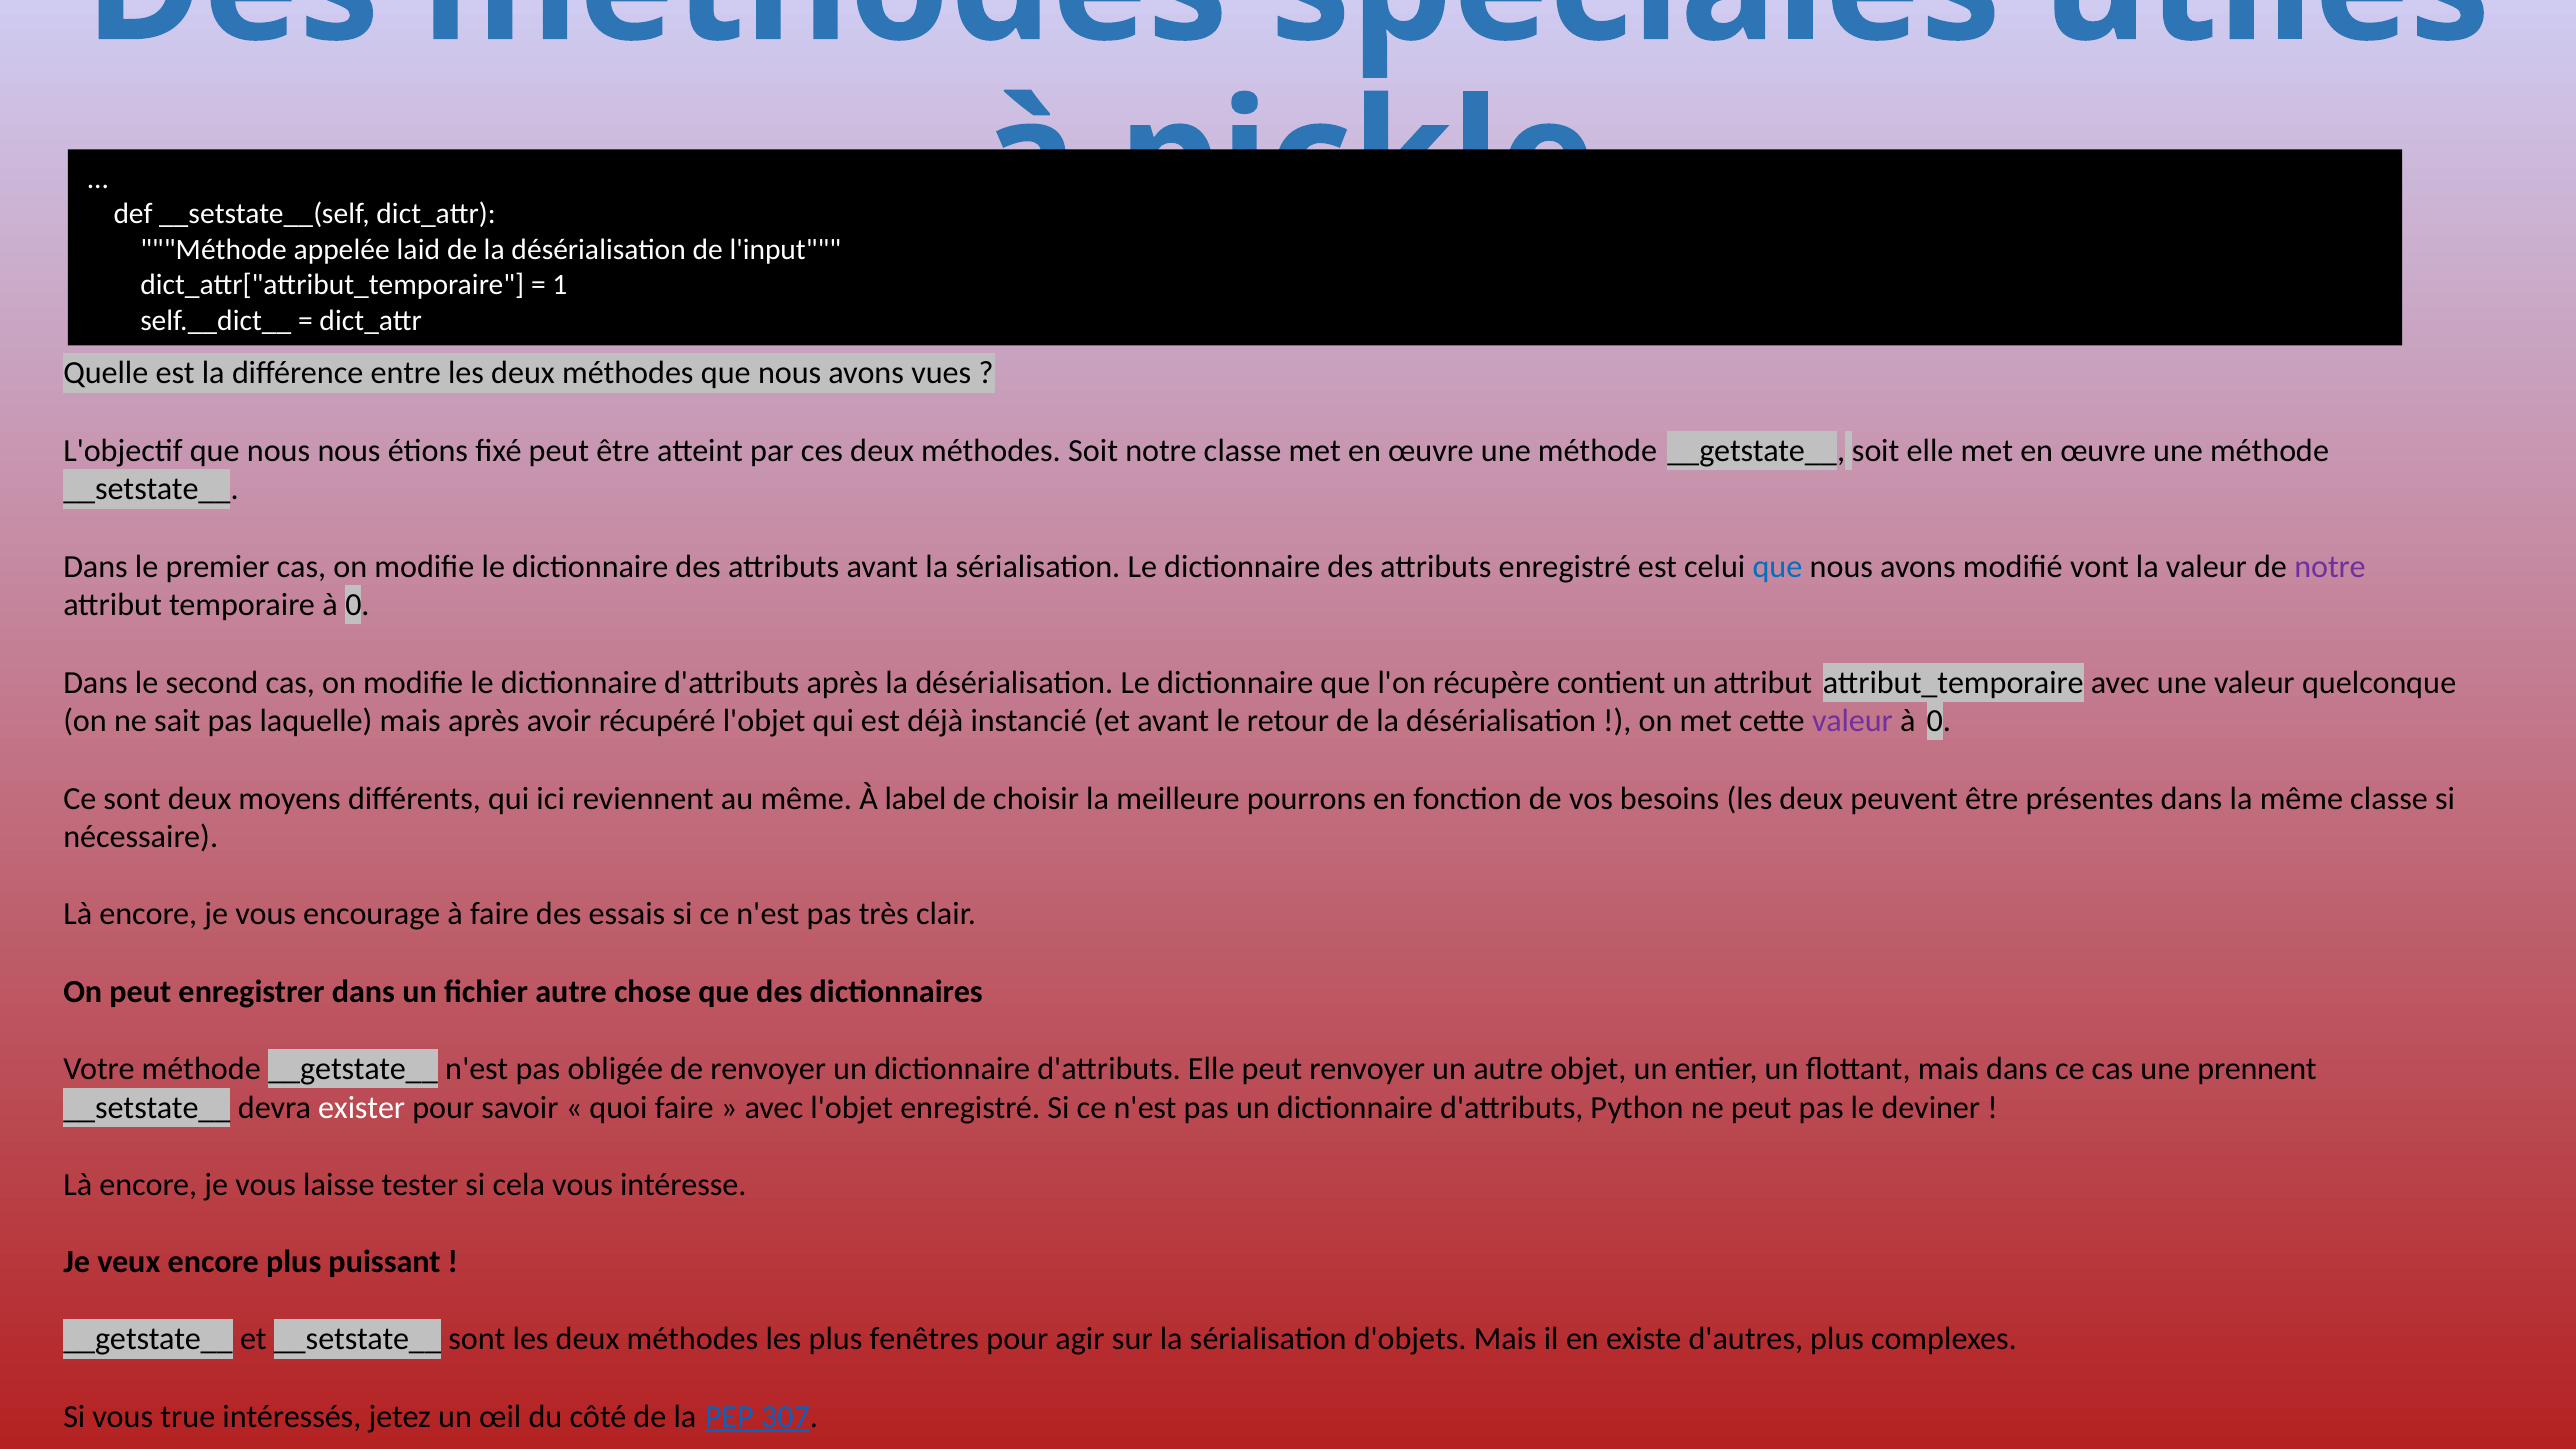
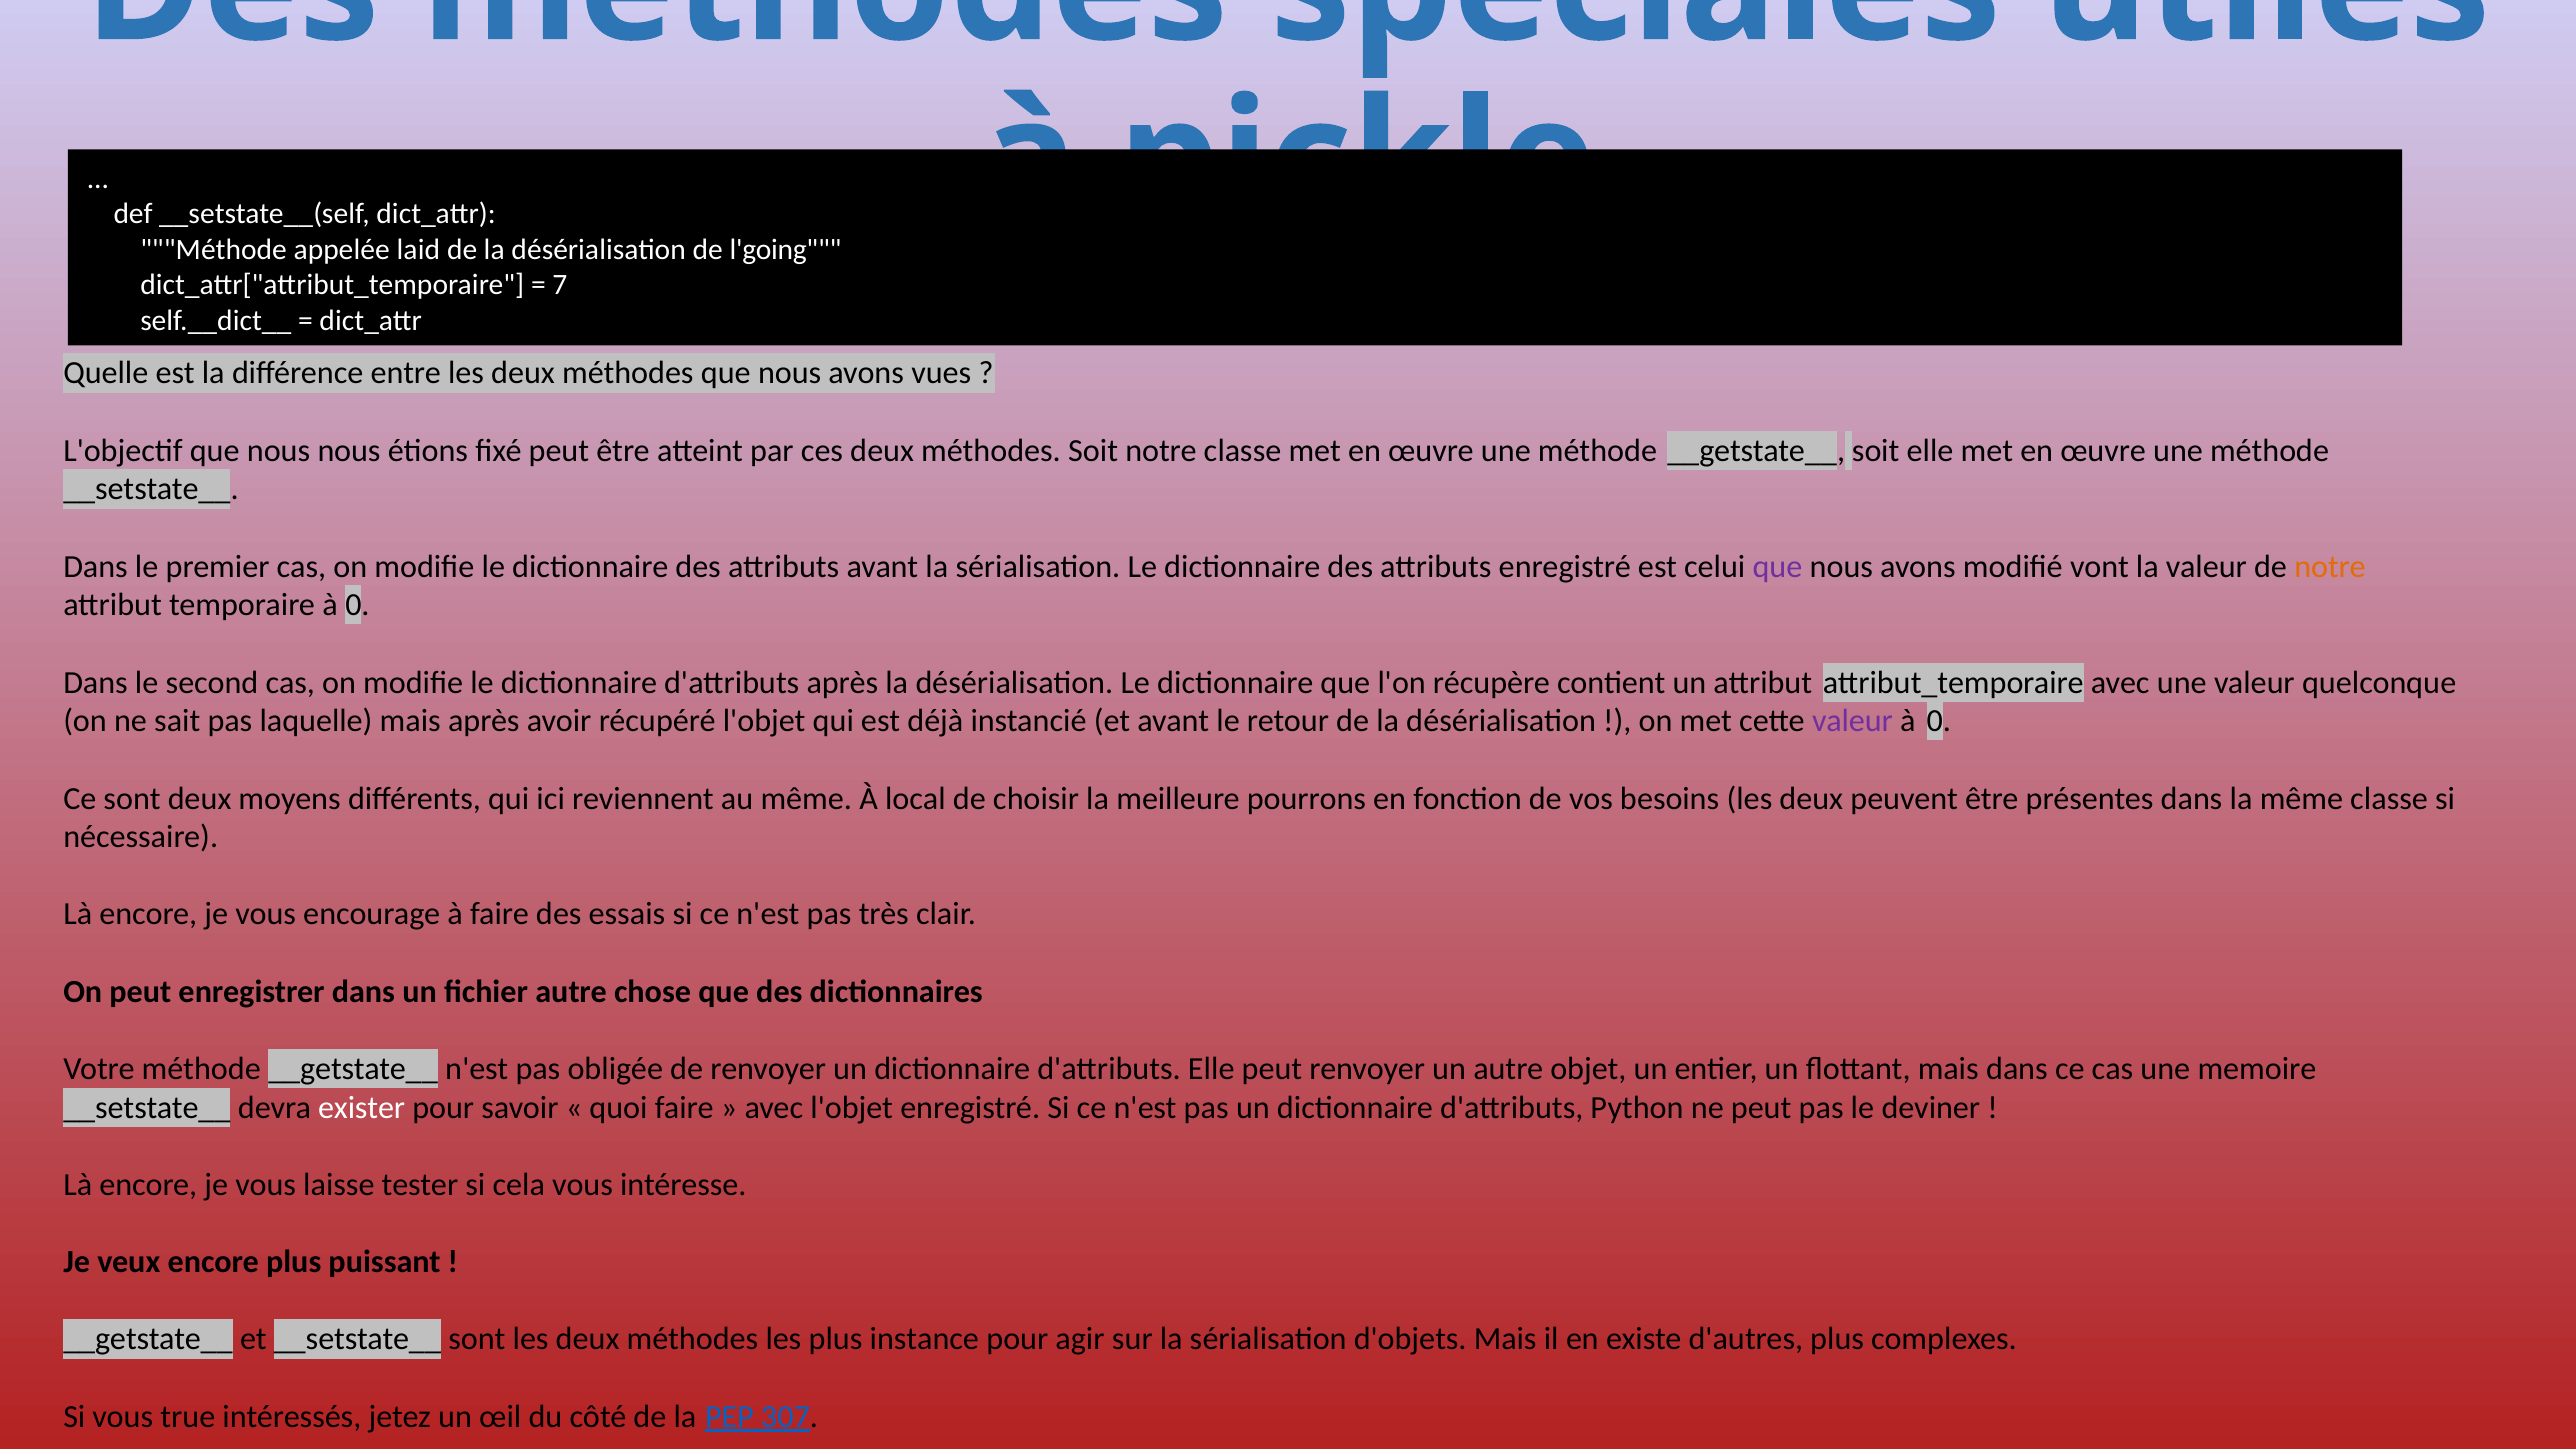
l'input: l'input -> l'going
1: 1 -> 7
que at (1777, 567) colour: blue -> purple
notre at (2330, 567) colour: purple -> orange
label: label -> local
prennent: prennent -> memoire
fenêtres: fenêtres -> instance
